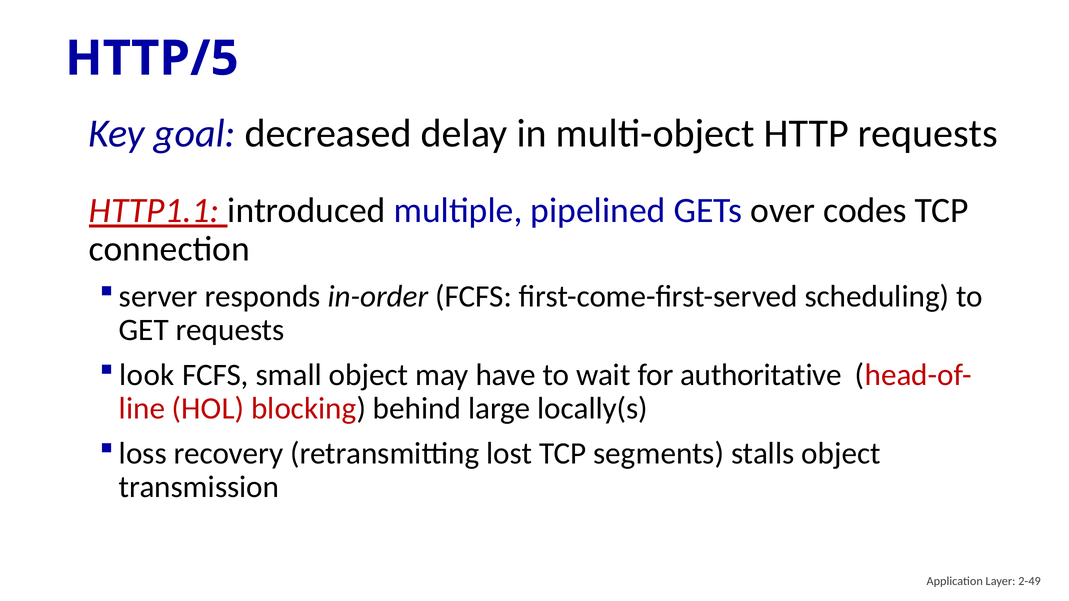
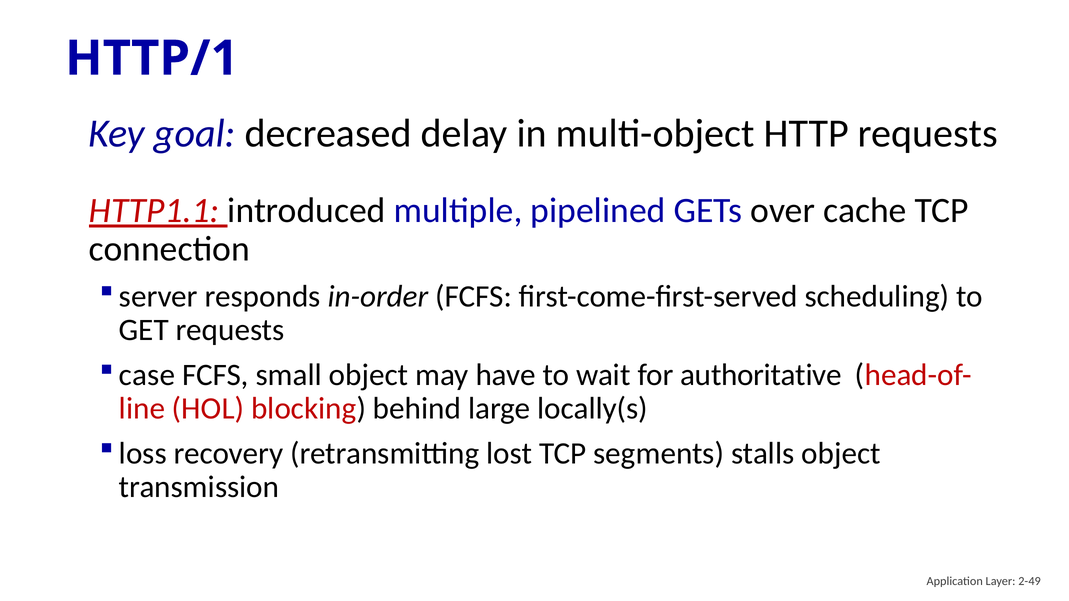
HTTP/5: HTTP/5 -> HTTP/1
codes: codes -> cache
look: look -> case
